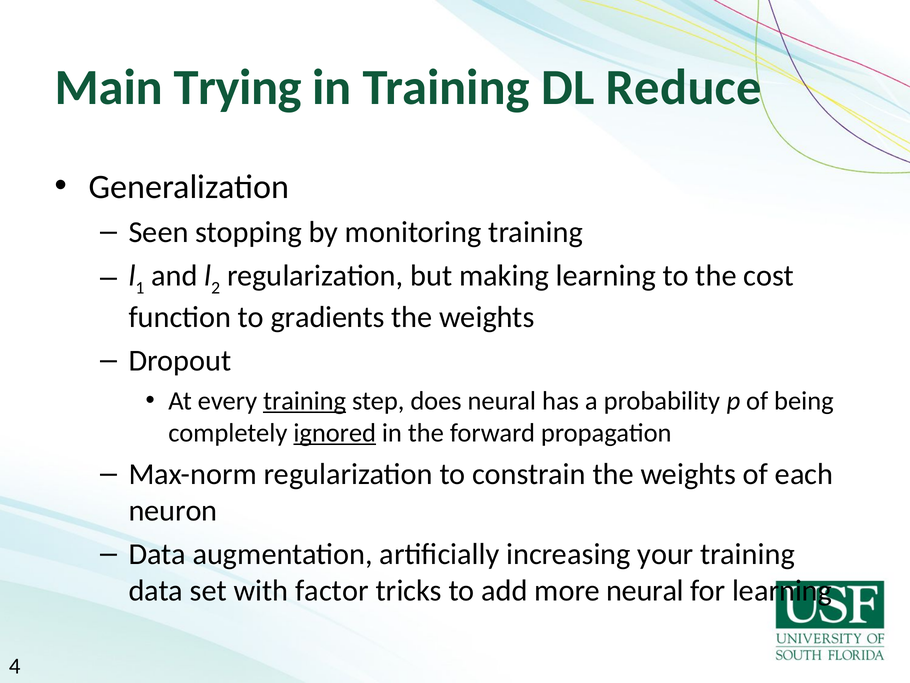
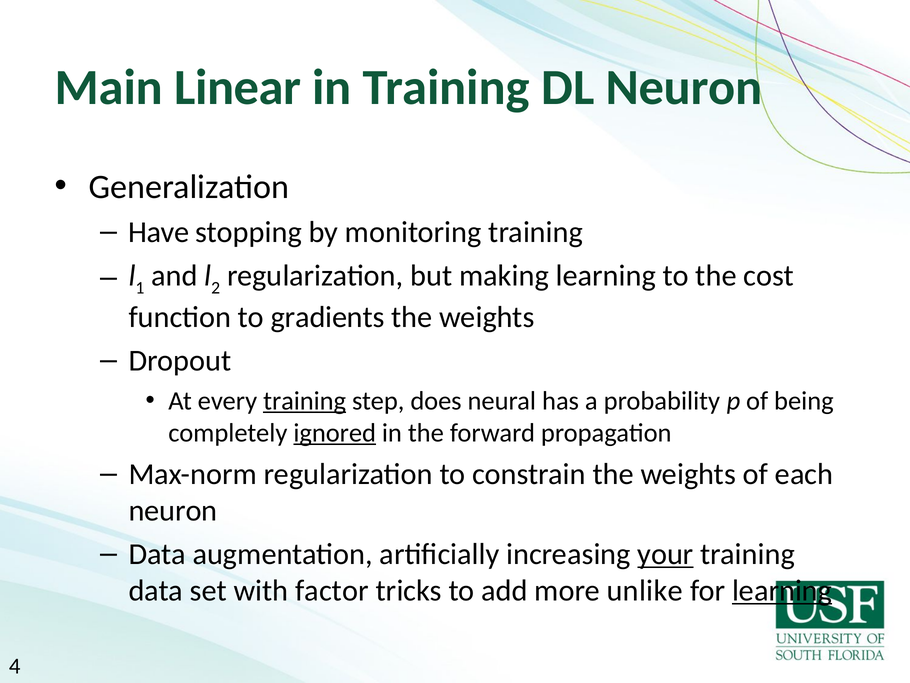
Trying: Trying -> Linear
DL Reduce: Reduce -> Neuron
Seen: Seen -> Have
your underline: none -> present
more neural: neural -> unlike
learning at (782, 590) underline: none -> present
